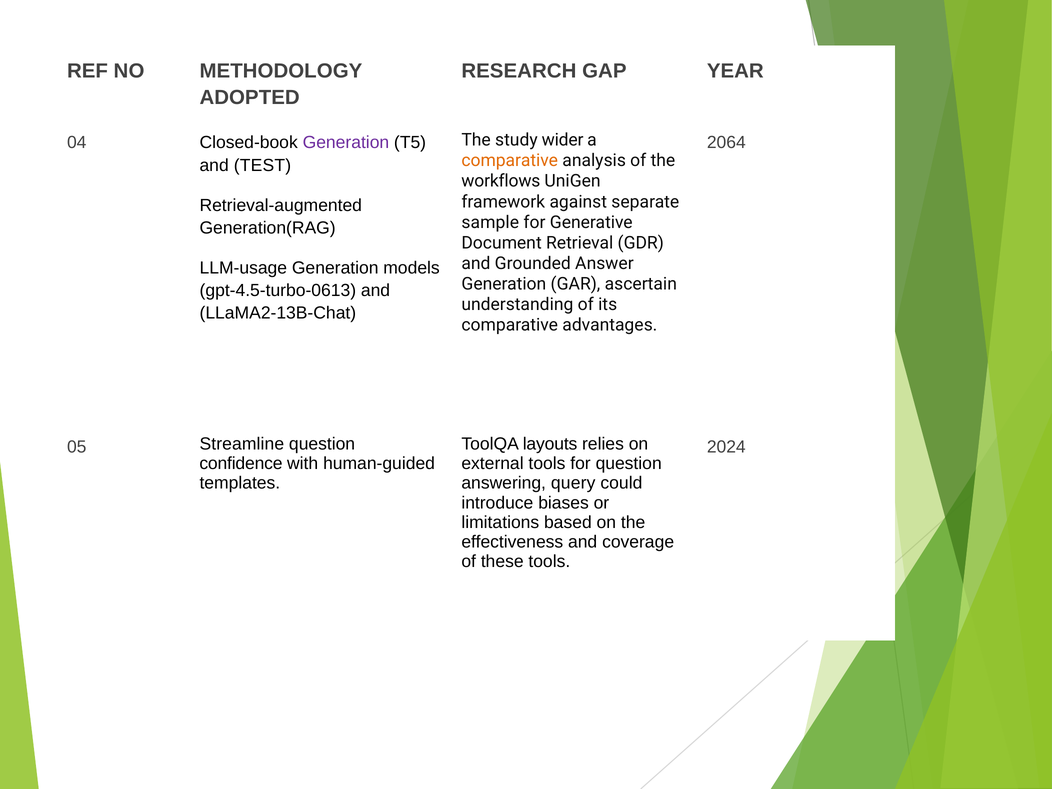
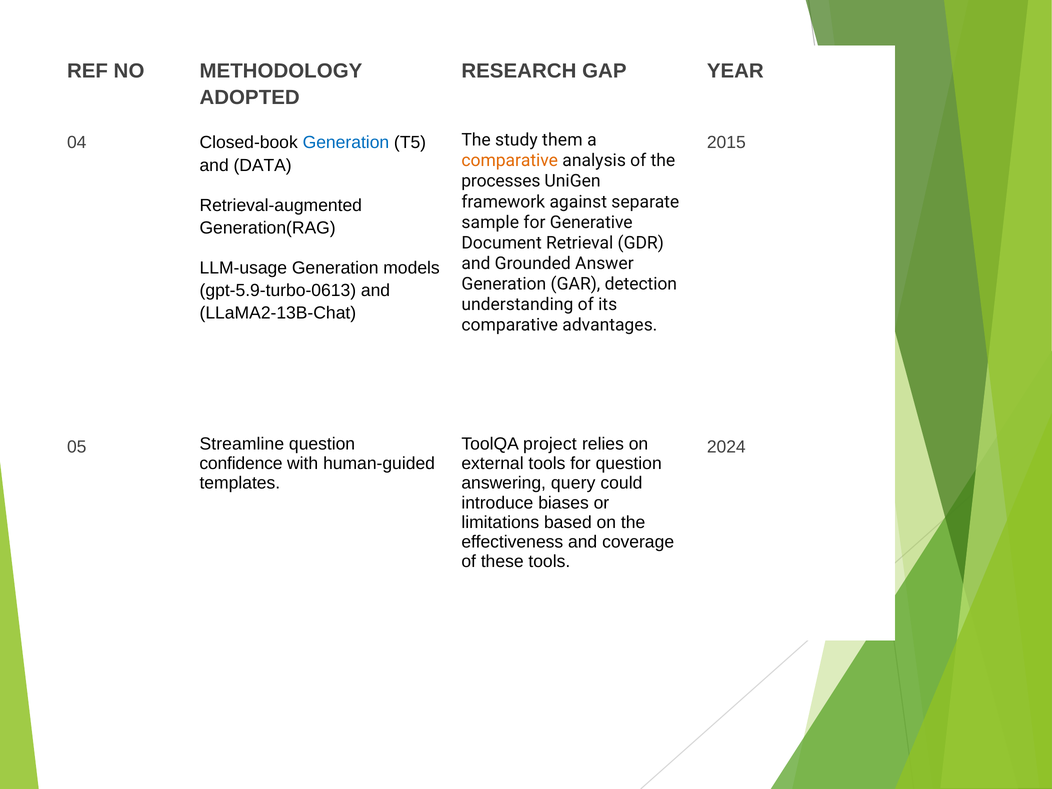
wider: wider -> them
Generation at (346, 143) colour: purple -> blue
2064: 2064 -> 2015
TEST: TEST -> DATA
workflows: workflows -> processes
ascertain: ascertain -> detection
gpt-4.5-turbo-0613: gpt-4.5-turbo-0613 -> gpt-5.9-turbo-0613
layouts: layouts -> project
